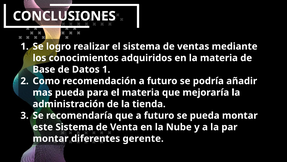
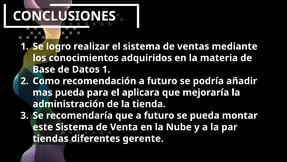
el materia: materia -> aplicara
montar at (51, 138): montar -> tiendas
